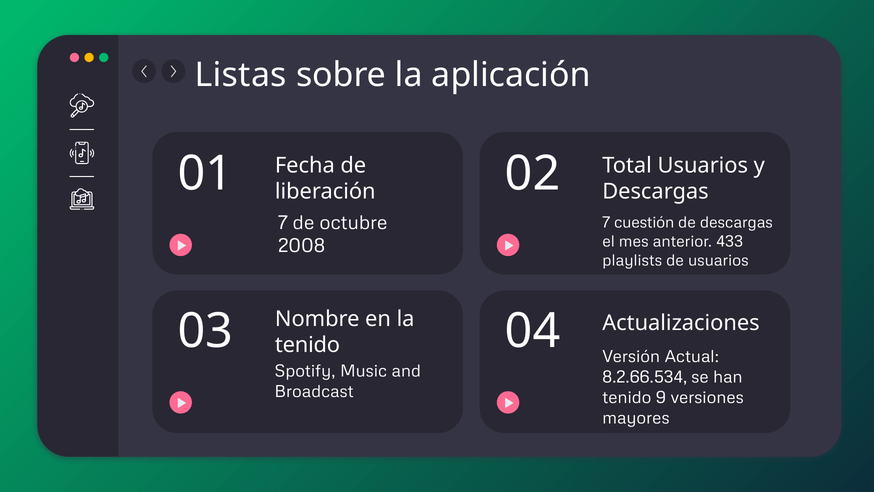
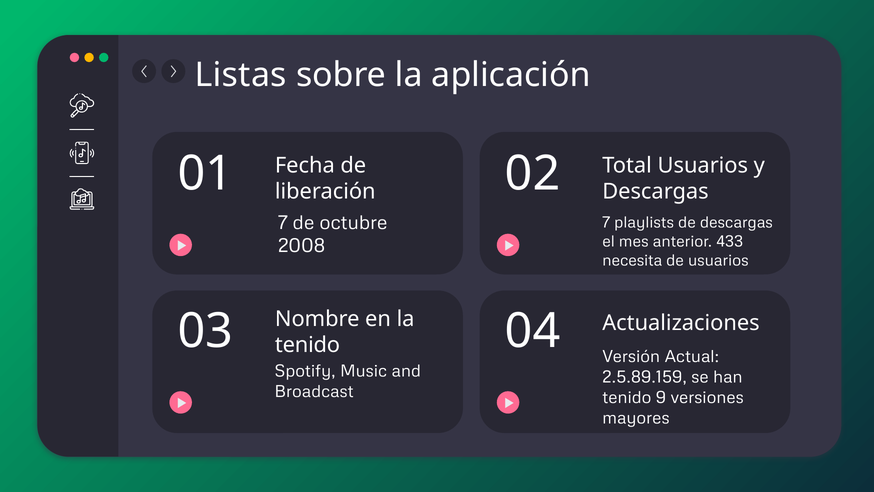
cuestión: cuestión -> playlists
playlists: playlists -> necesita
8.2.66.534: 8.2.66.534 -> 2.5.89.159
